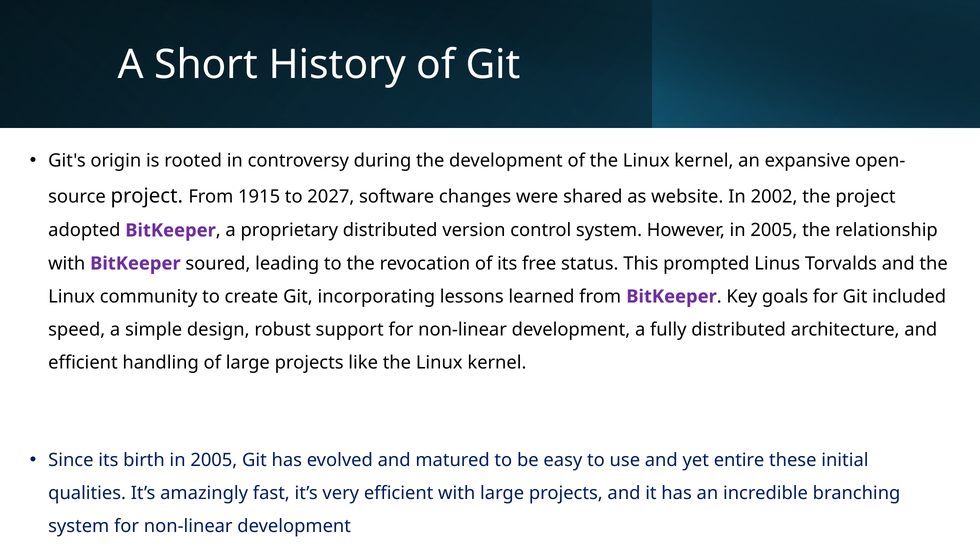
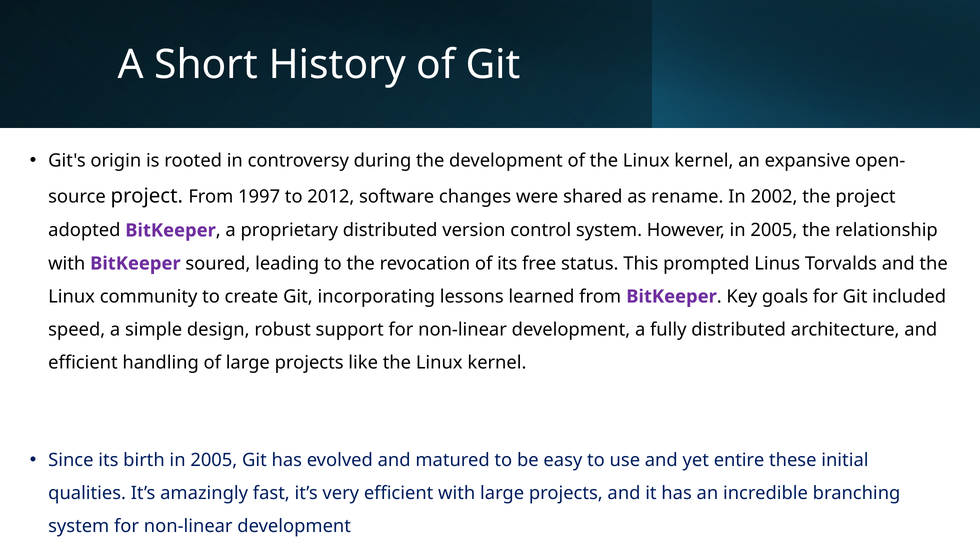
1915: 1915 -> 1997
2027: 2027 -> 2012
website: website -> rename
